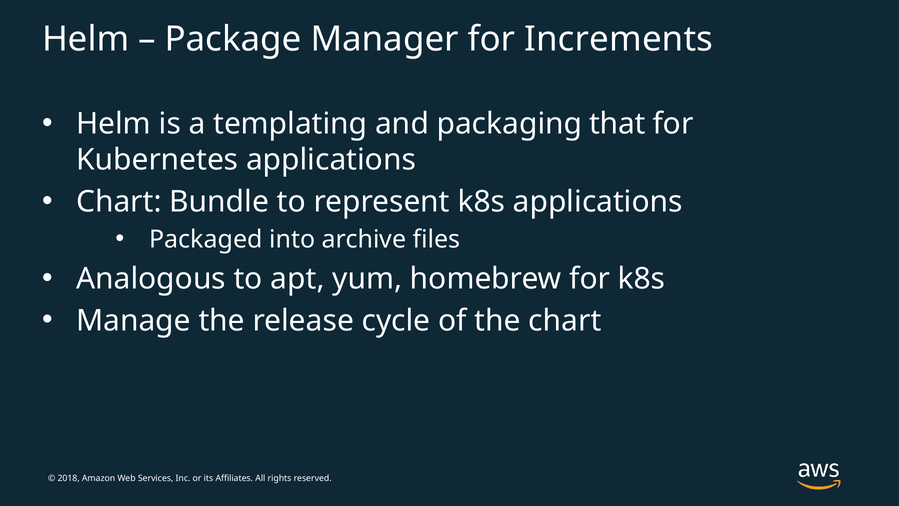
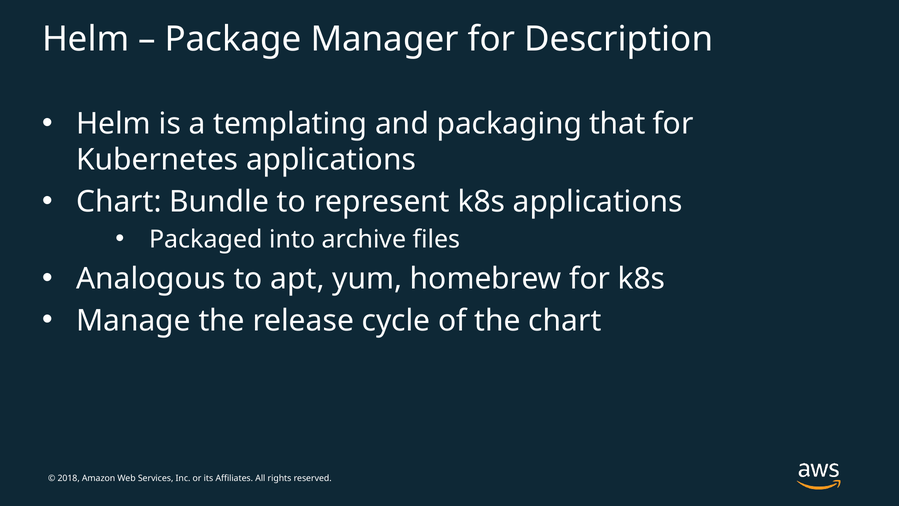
Increments: Increments -> Description
